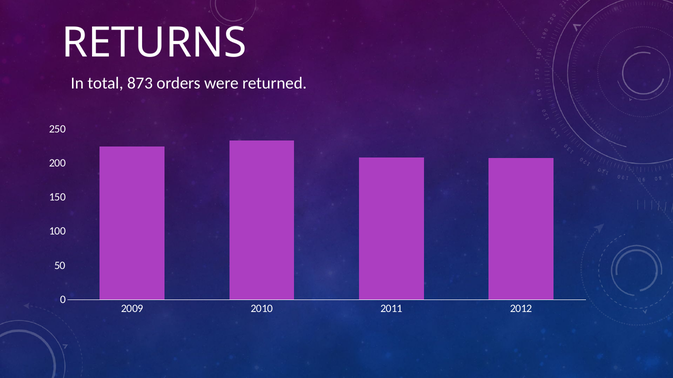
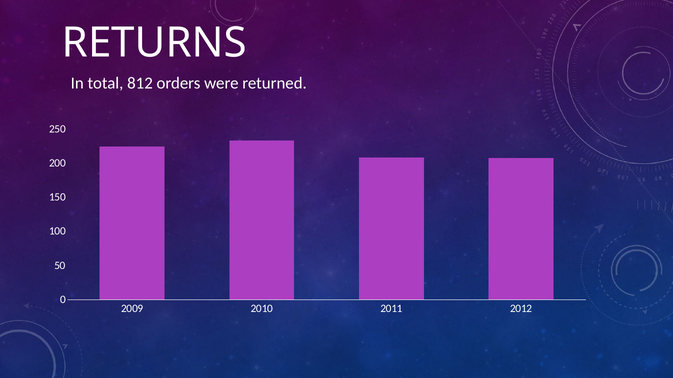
873: 873 -> 812
